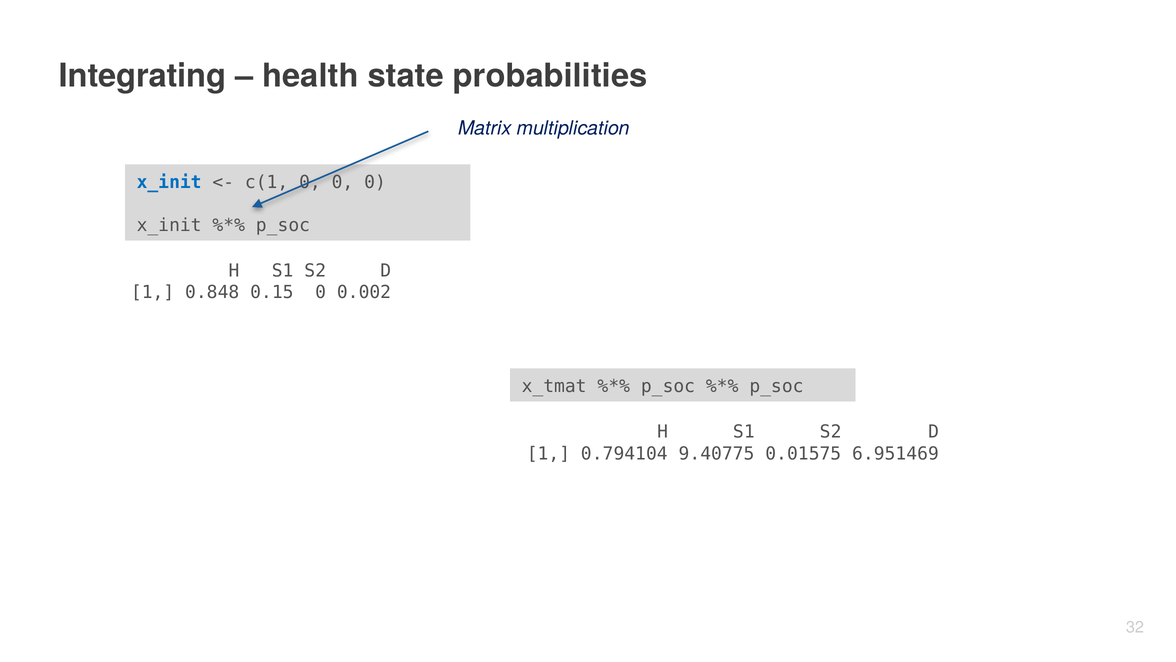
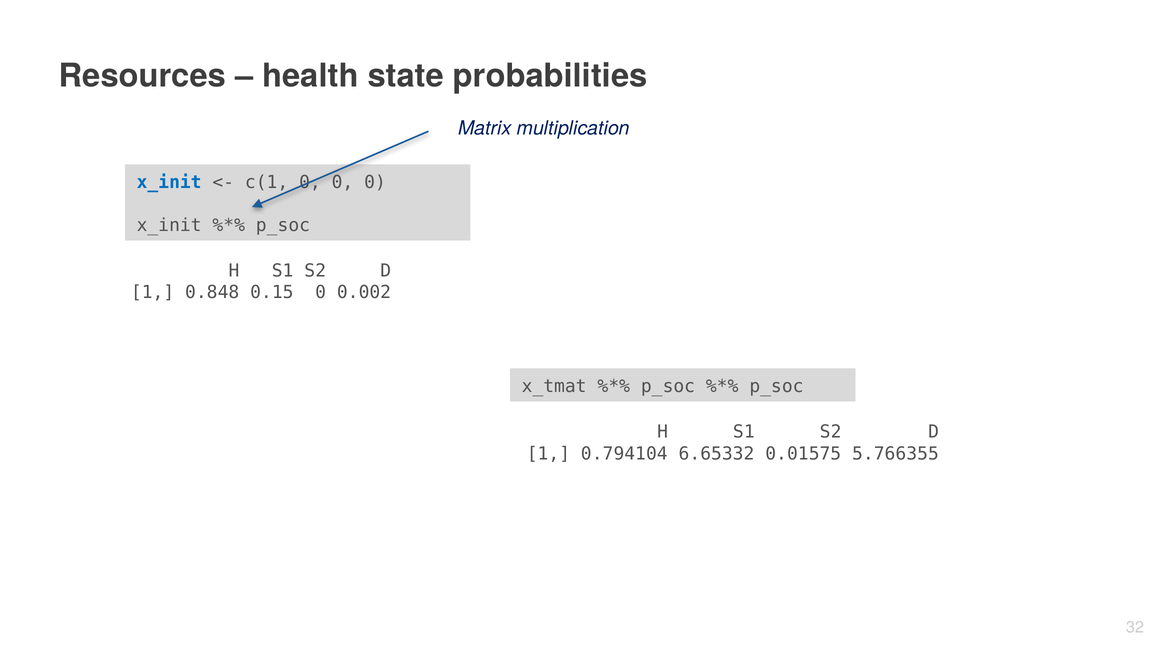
Integrating: Integrating -> Resources
9.40775: 9.40775 -> 6.65332
6.951469: 6.951469 -> 5.766355
